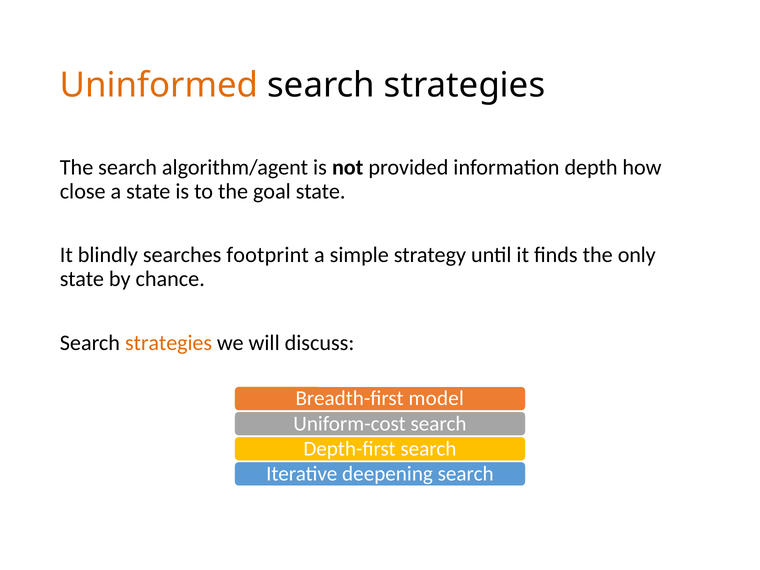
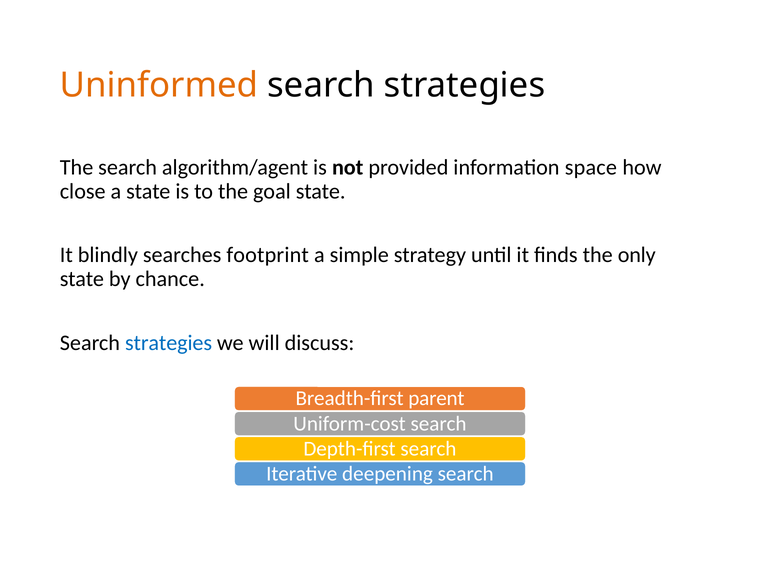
depth: depth -> space
strategies at (169, 343) colour: orange -> blue
model: model -> parent
